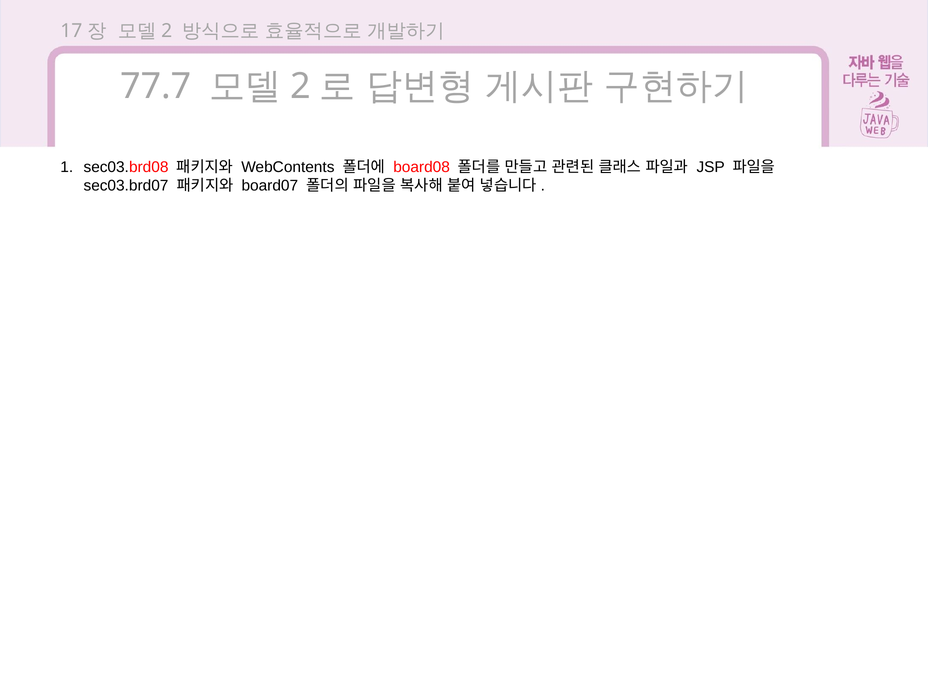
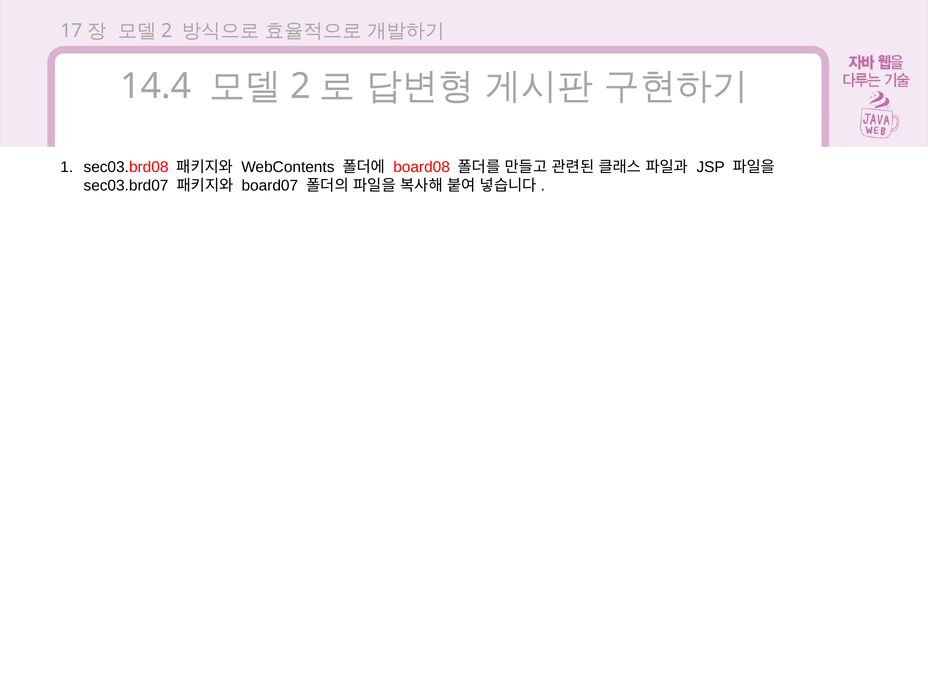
77.7: 77.7 -> 14.4
